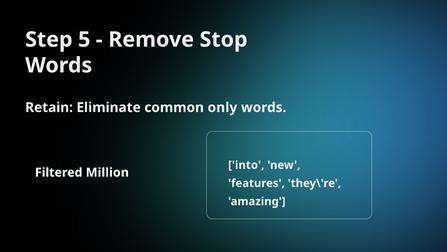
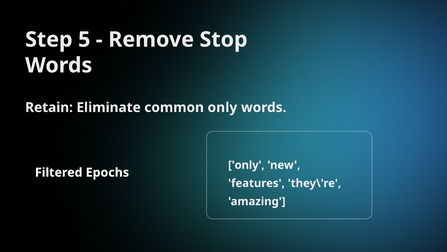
into at (246, 165): into -> only
Million: Million -> Epochs
